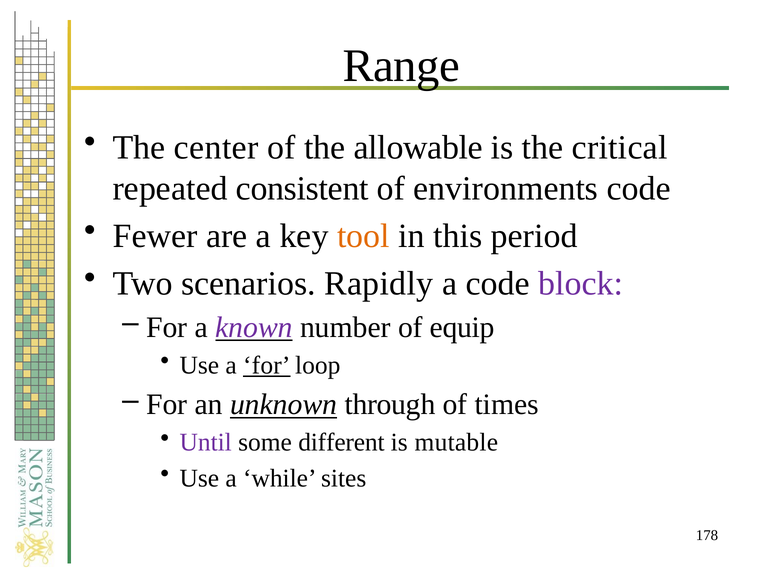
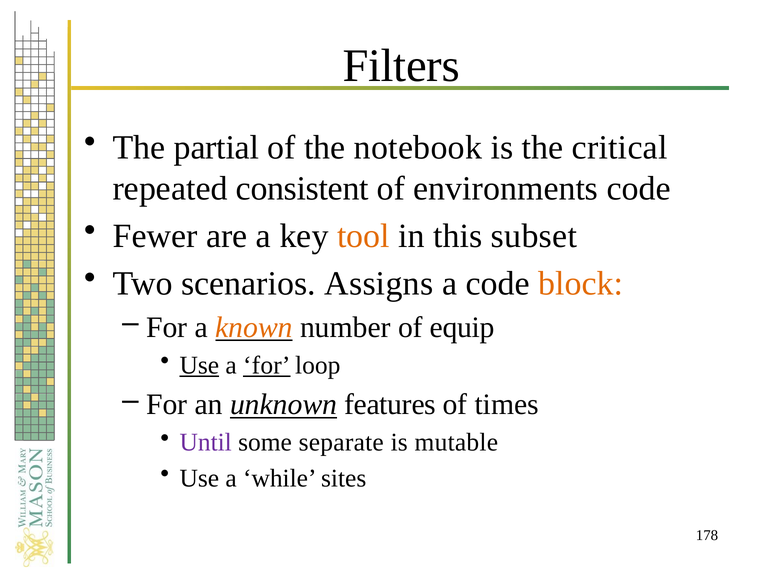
Range: Range -> Filters
center: center -> partial
allowable: allowable -> notebook
period: period -> subset
Rapidly: Rapidly -> Assigns
block colour: purple -> orange
known colour: purple -> orange
Use at (199, 365) underline: none -> present
through: through -> features
different: different -> separate
